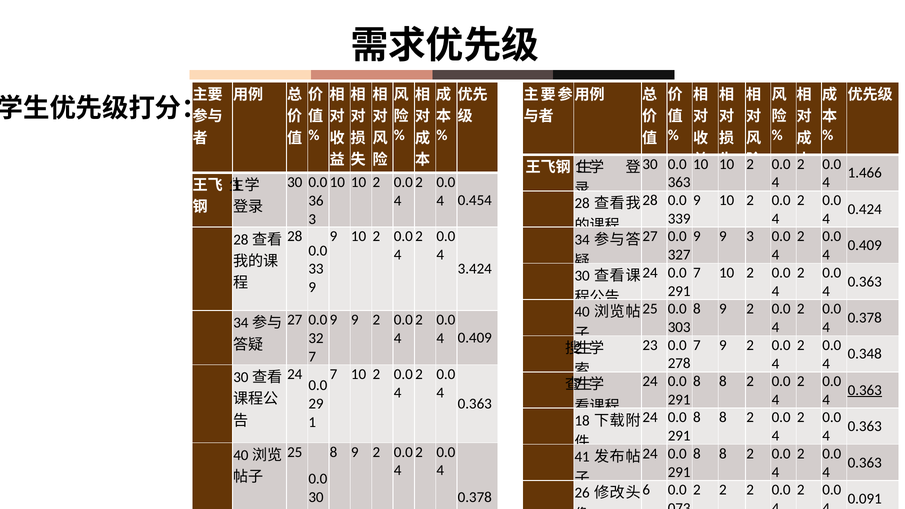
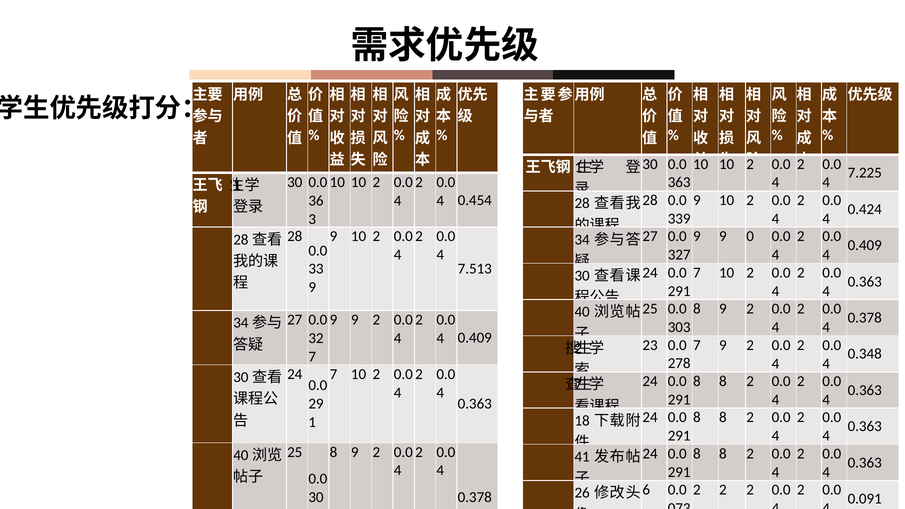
1.466: 1.466 -> 7.225
9 3: 3 -> 0
3.424: 3.424 -> 7.513
0.363 at (865, 390) underline: present -> none
